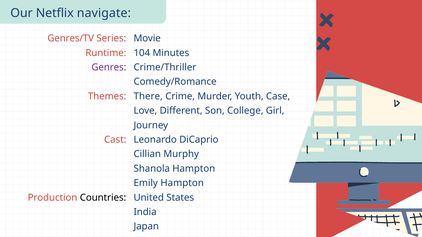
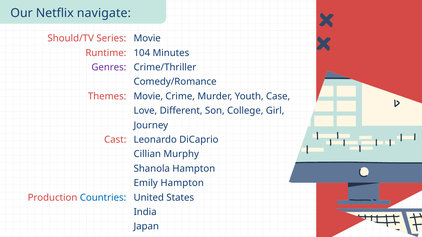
Genres/TV: Genres/TV -> Should/TV
There at (148, 96): There -> Movie
Countries colour: black -> blue
